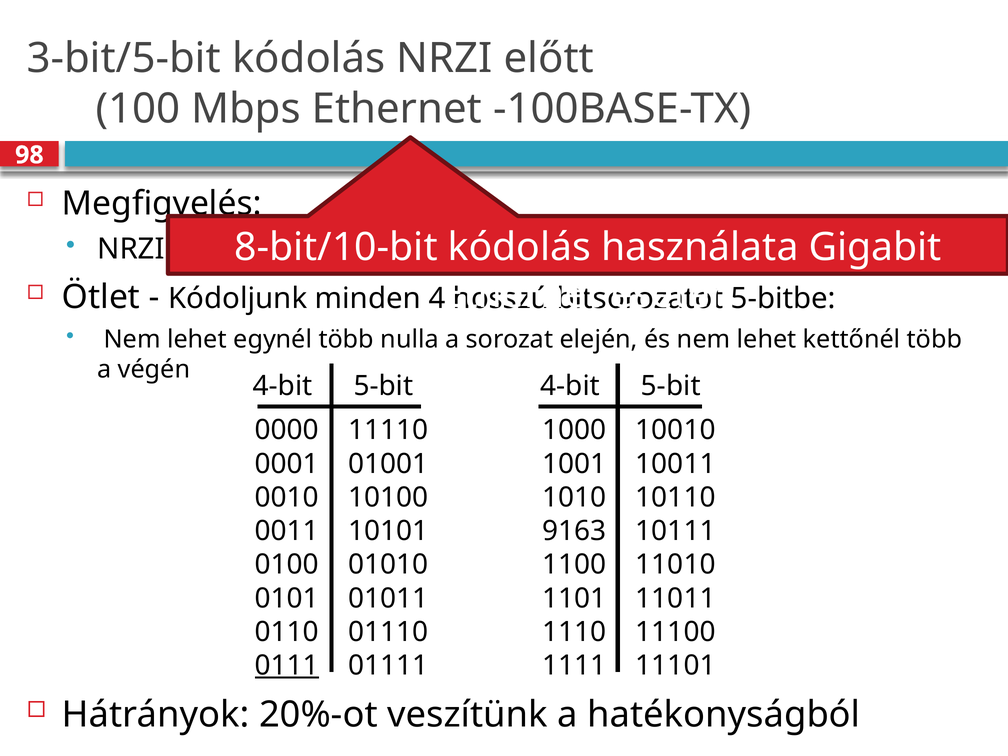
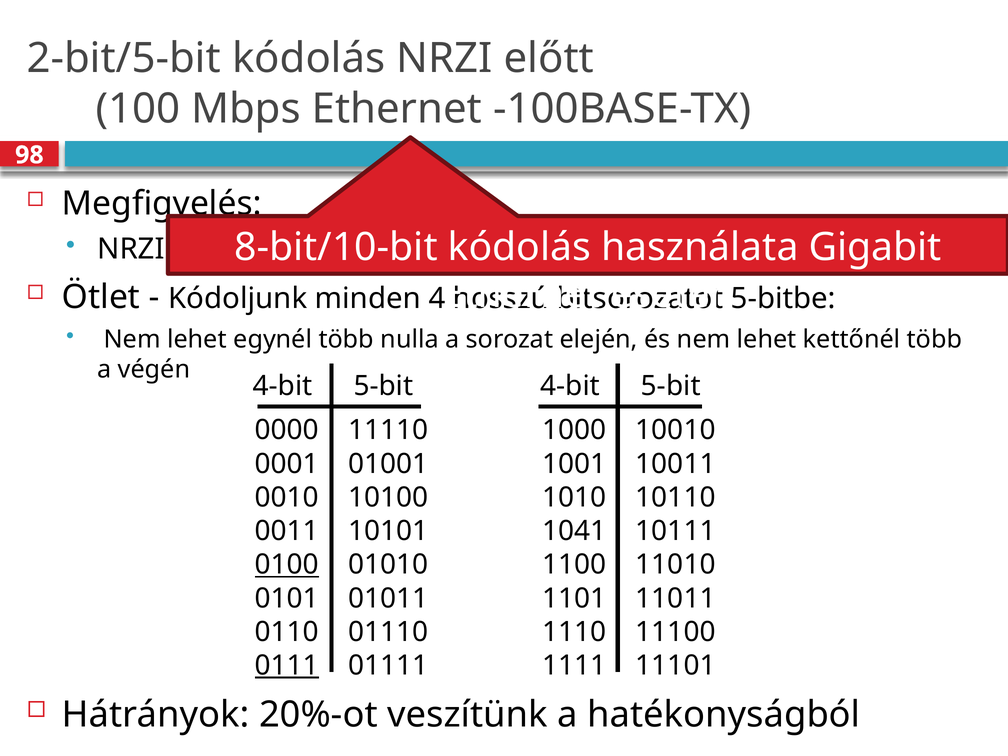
3-bit/5-bit: 3-bit/5-bit -> 2-bit/5-bit
9163: 9163 -> 1041
0100 underline: none -> present
